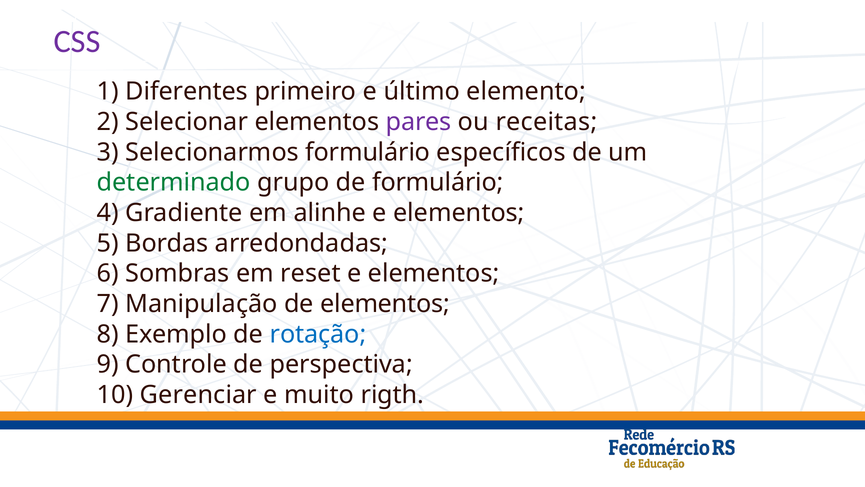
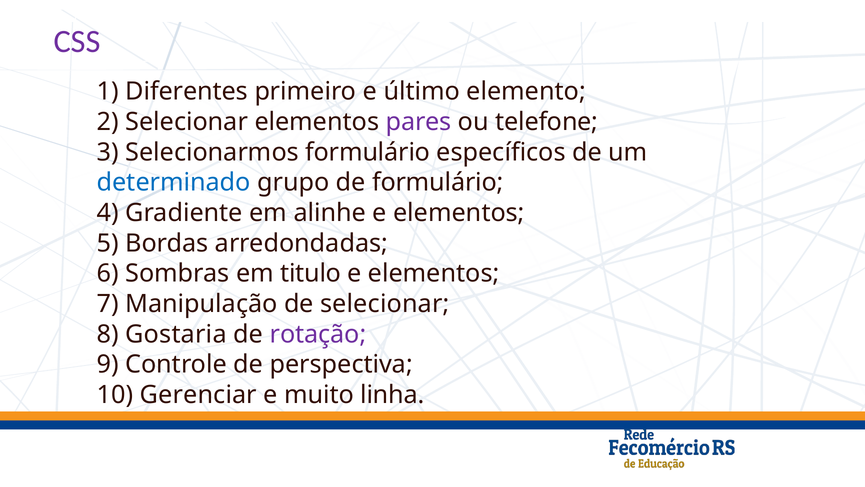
receitas: receitas -> telefone
determinado colour: green -> blue
reset: reset -> titulo
de elementos: elementos -> selecionar
Exemplo: Exemplo -> Gostaria
rotação colour: blue -> purple
rigth: rigth -> linha
